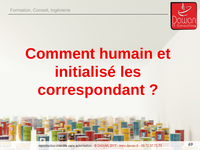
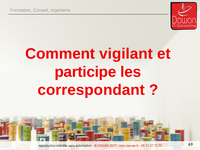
humain: humain -> vigilant
initialisé: initialisé -> participe
